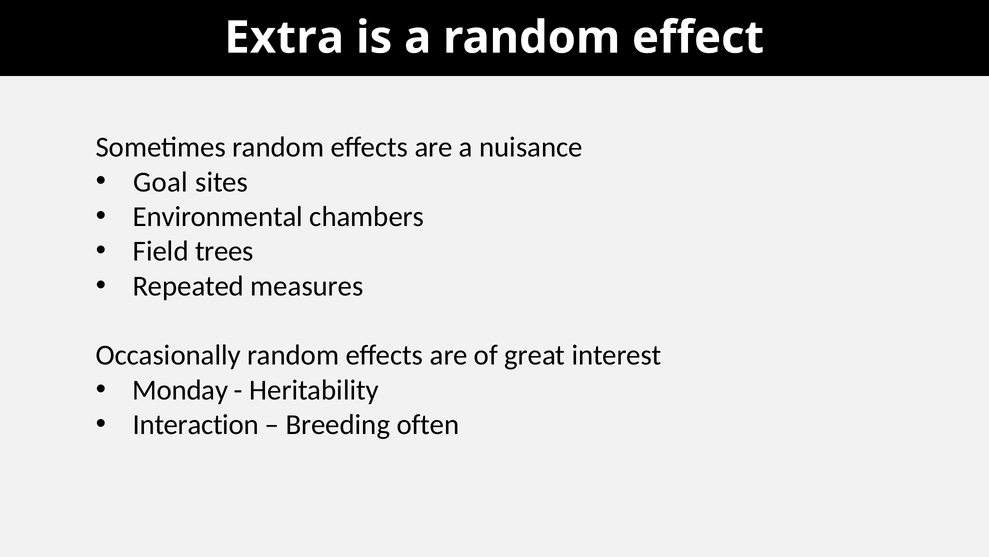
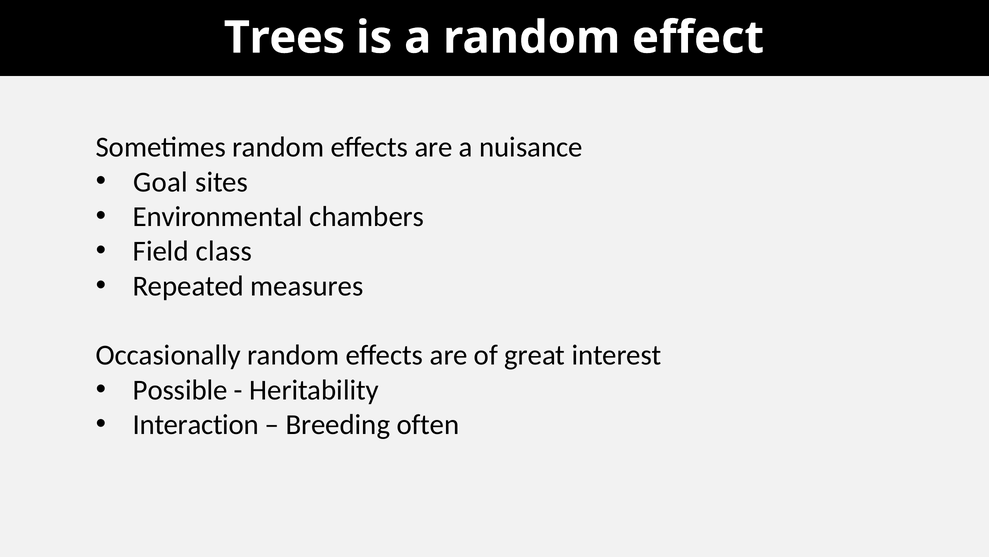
Extra: Extra -> Trees
trees: trees -> class
Monday: Monday -> Possible
